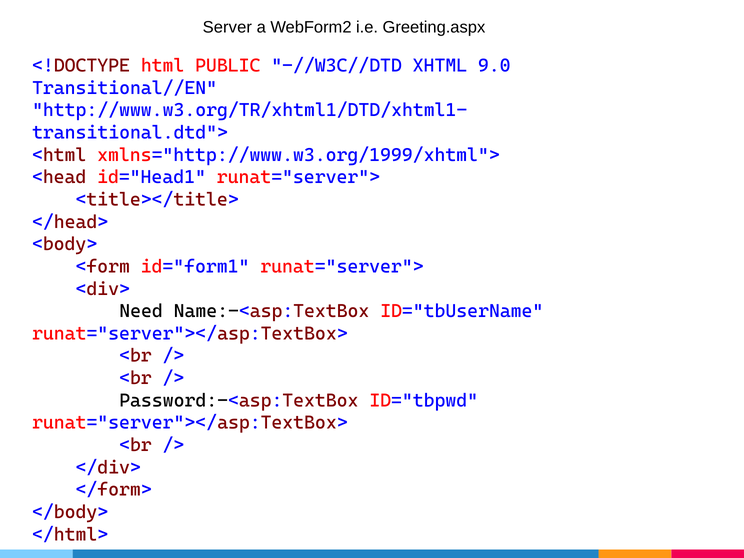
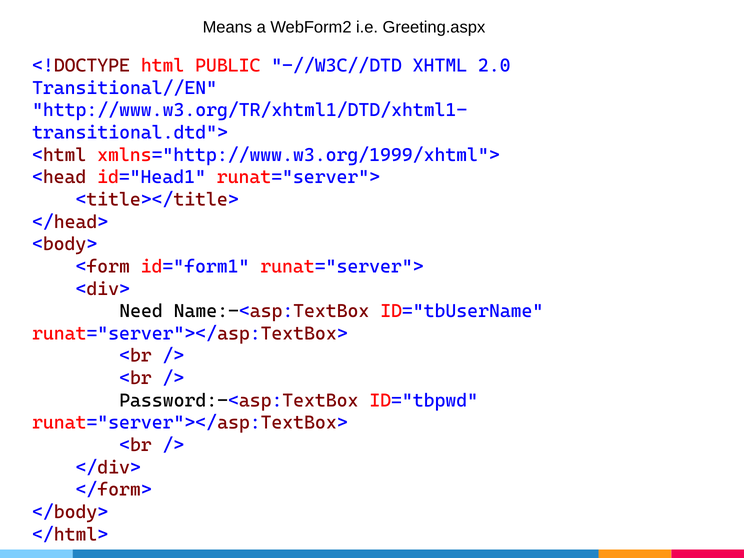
Server: Server -> Means
9.0: 9.0 -> 2.0
